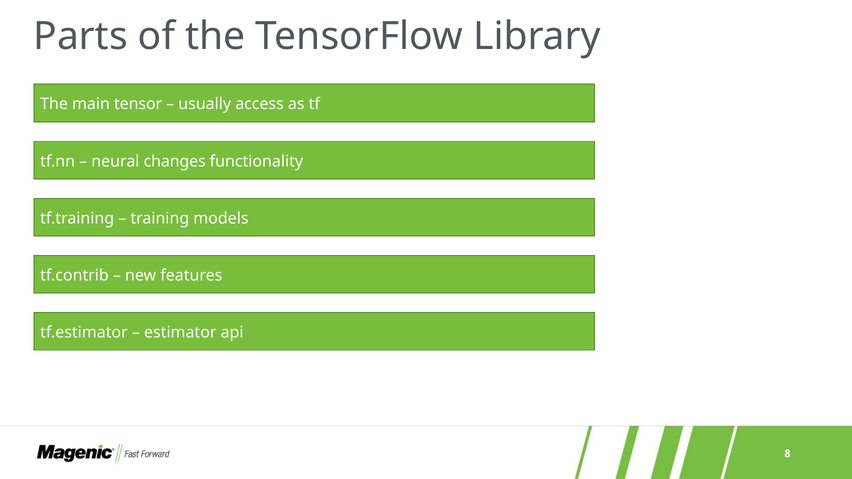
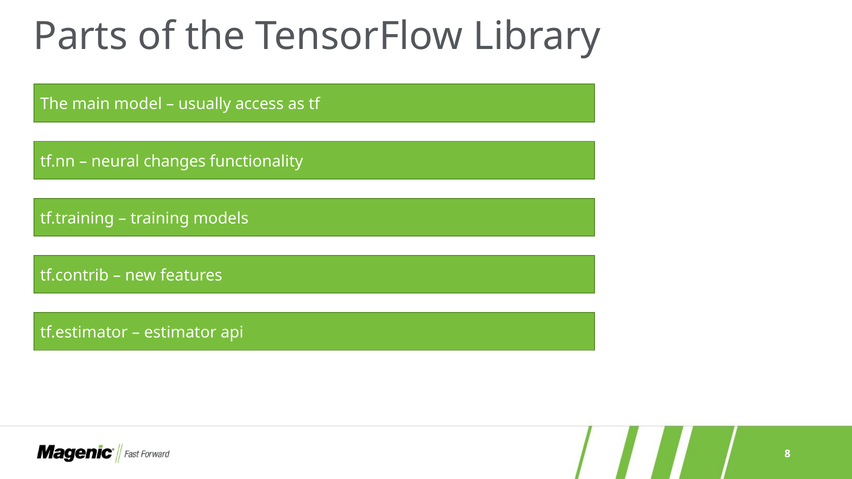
tensor: tensor -> model
